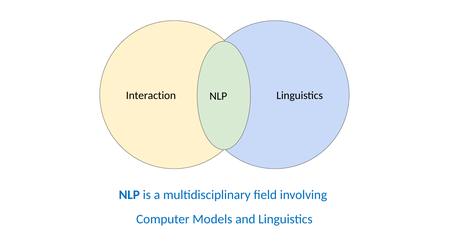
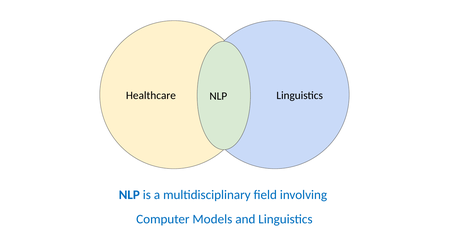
Interaction: Interaction -> Healthcare
